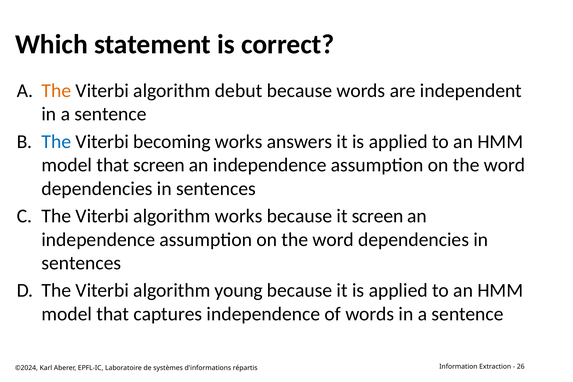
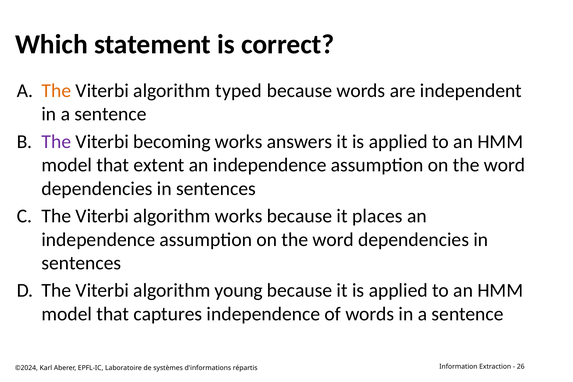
debut: debut -> typed
The at (56, 142) colour: blue -> purple
that screen: screen -> extent
it screen: screen -> places
